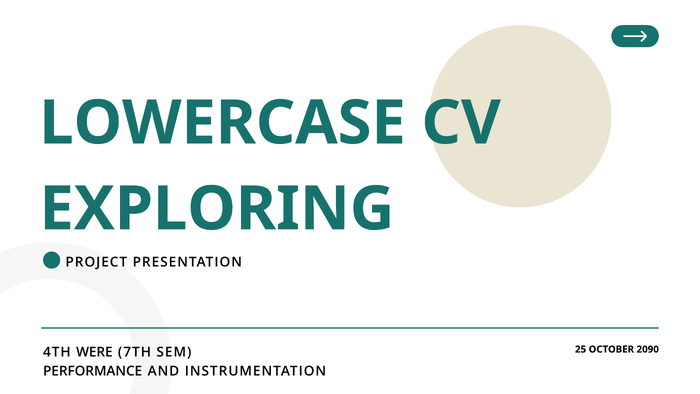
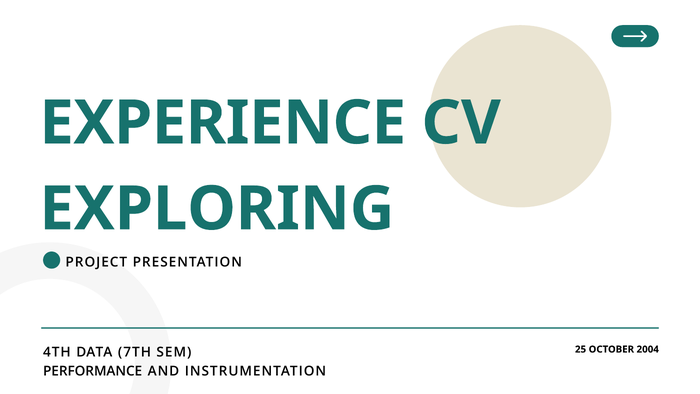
LOWERCASE: LOWERCASE -> EXPERIENCE
WERE: WERE -> DATA
2090: 2090 -> 2004
